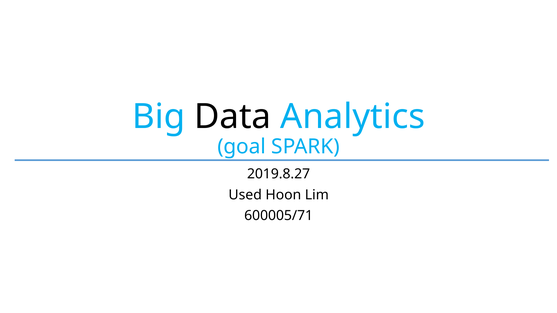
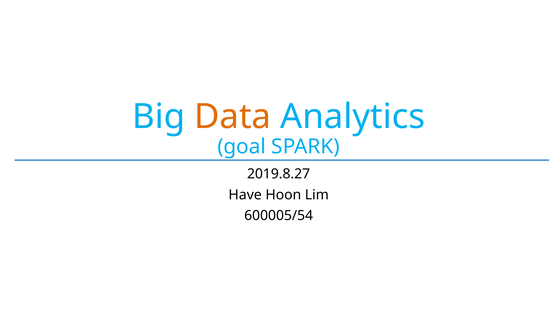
Data colour: black -> orange
Used: Used -> Have
600005/71: 600005/71 -> 600005/54
